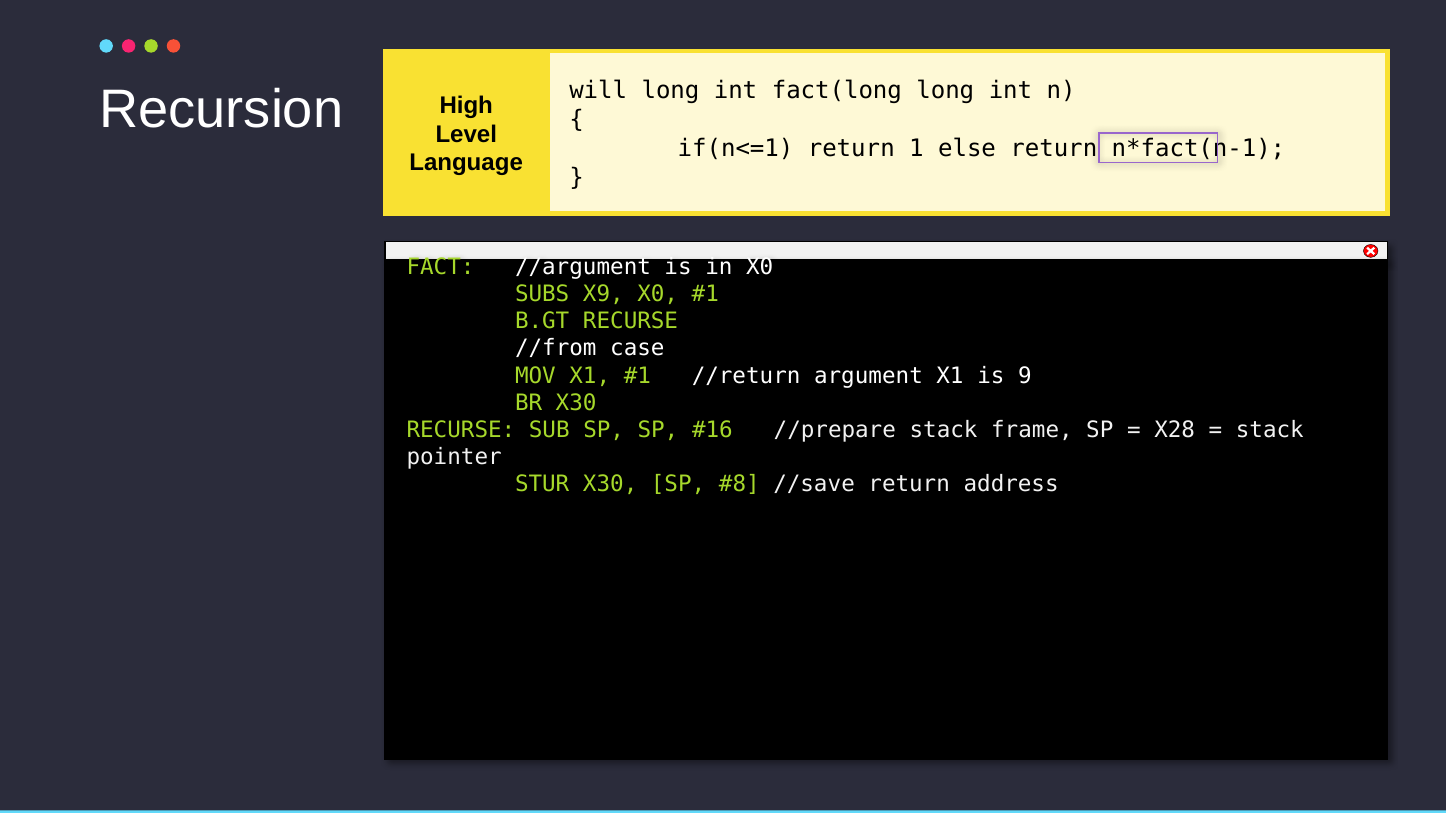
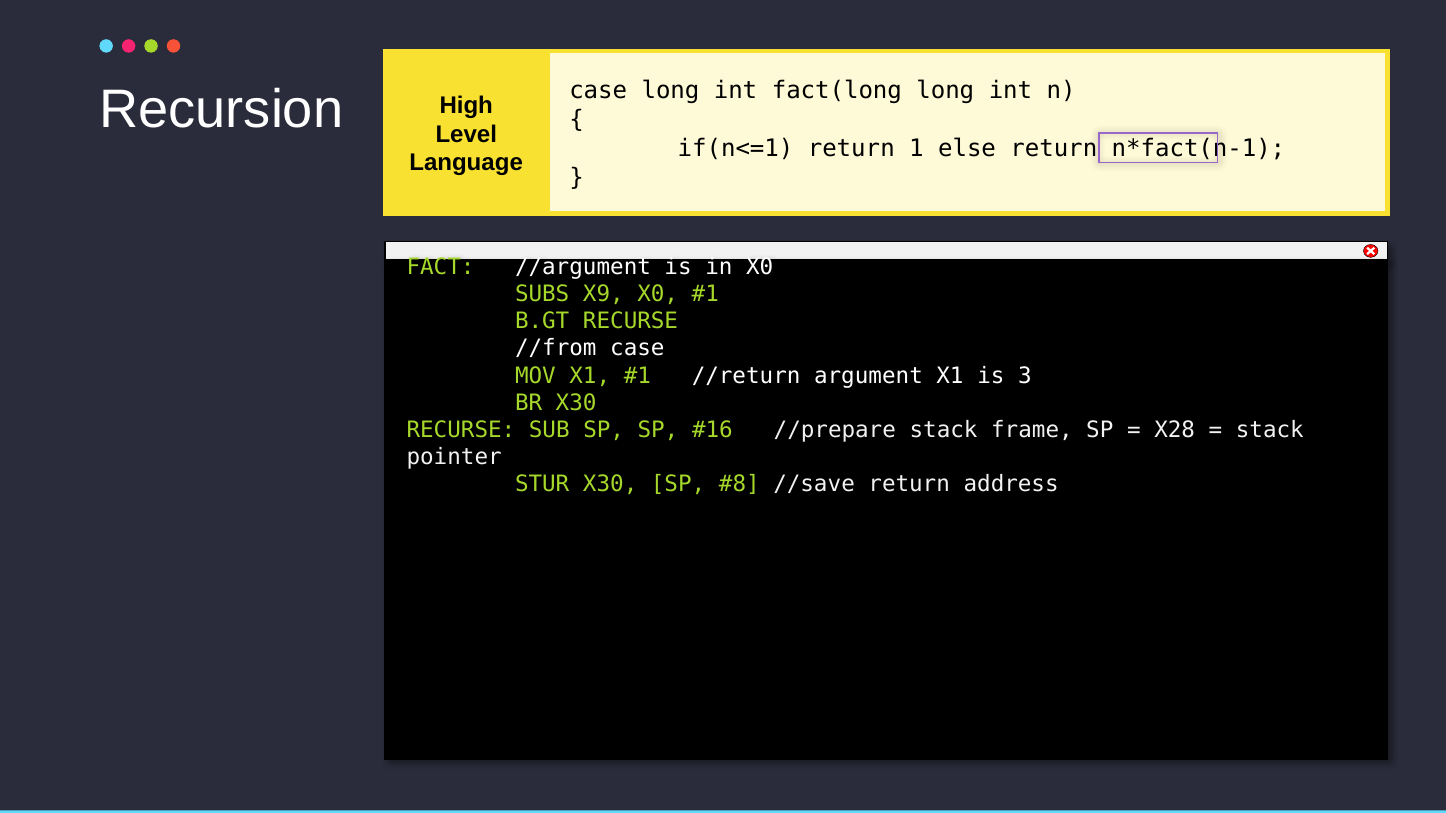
will at (598, 91): will -> case
9: 9 -> 3
